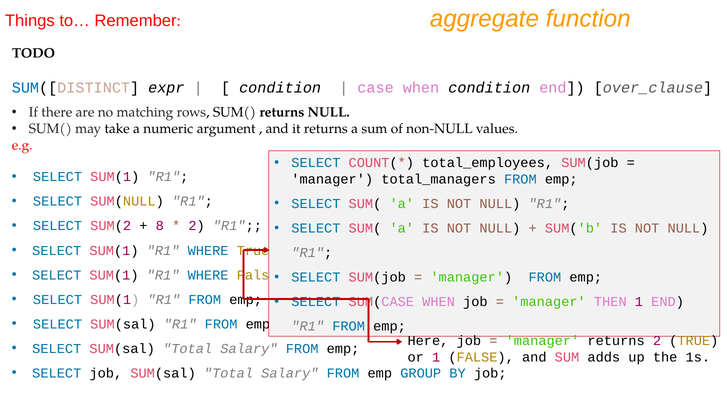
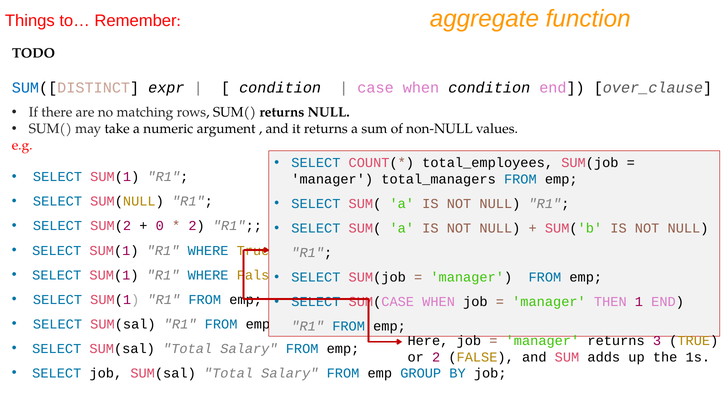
8: 8 -> 0
returns 2: 2 -> 3
or 1: 1 -> 2
